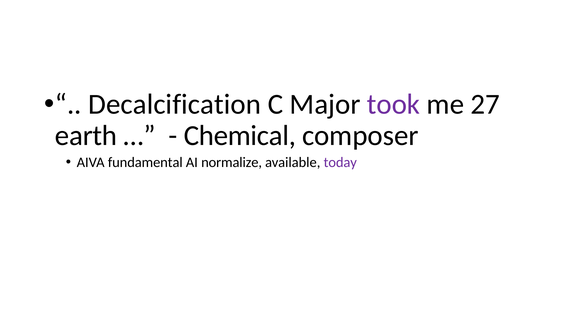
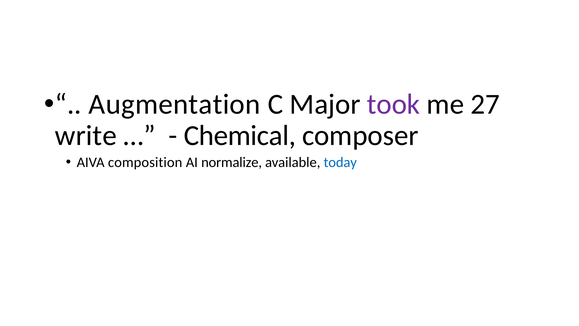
Decalcification: Decalcification -> Augmentation
earth: earth -> write
fundamental: fundamental -> composition
today colour: purple -> blue
